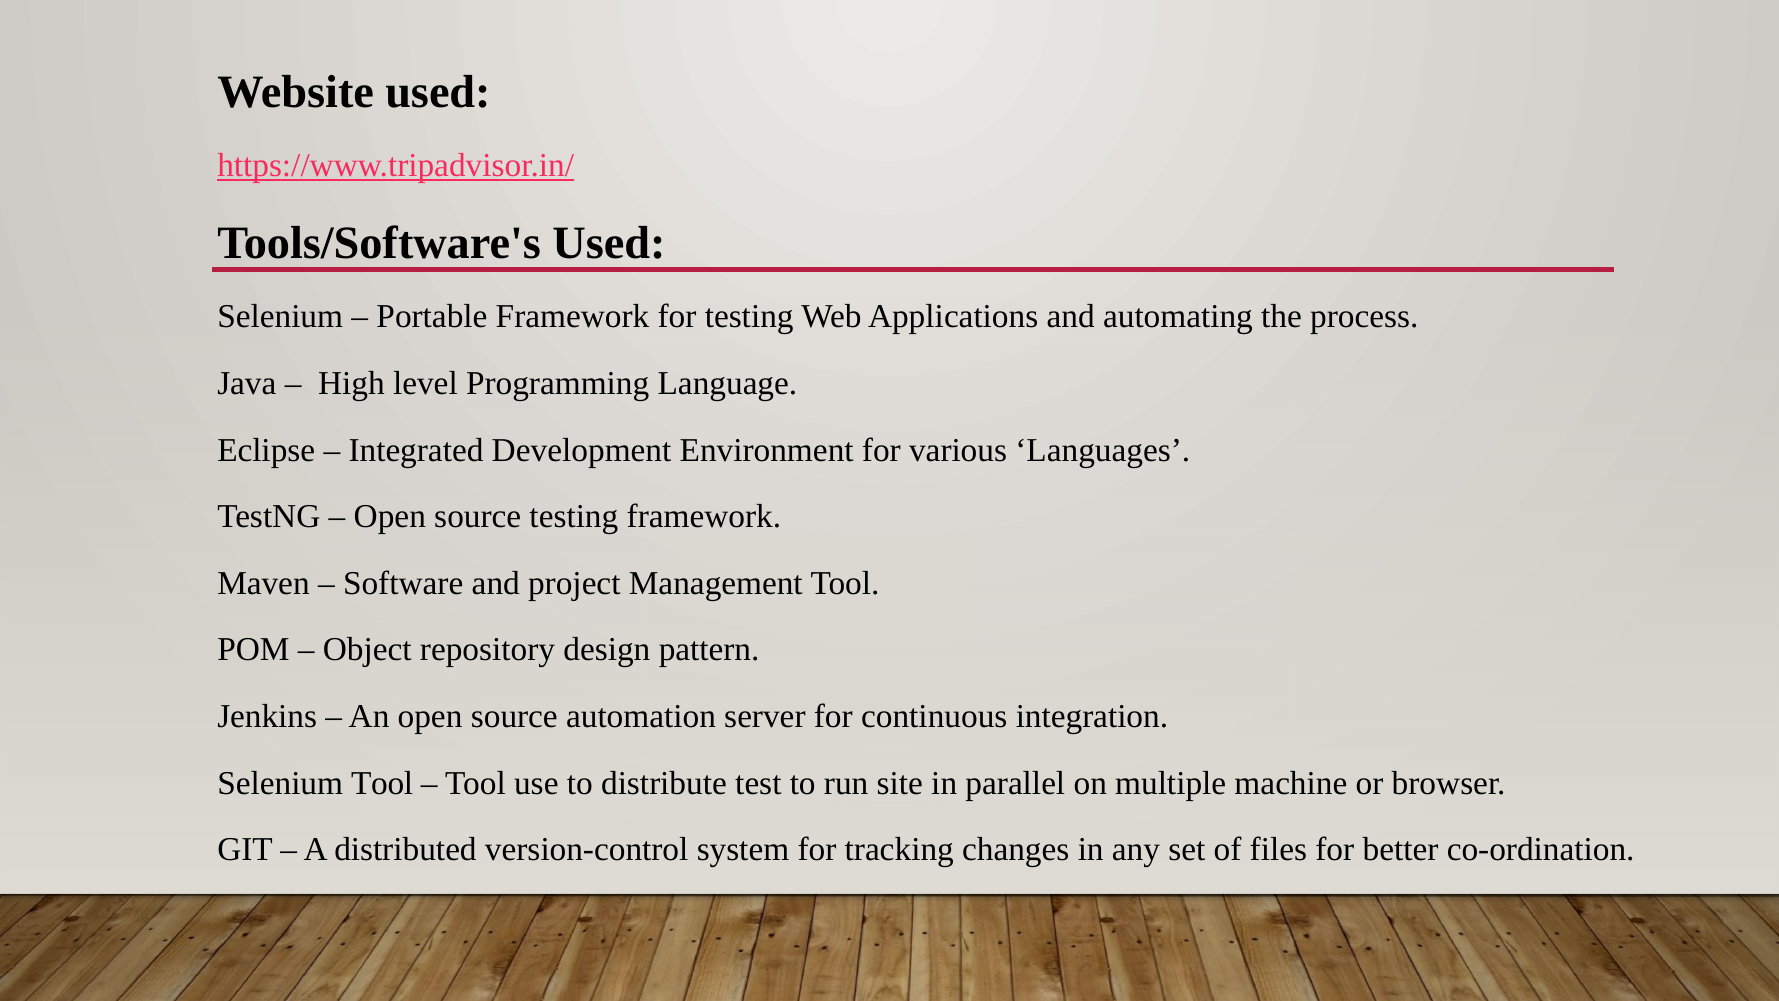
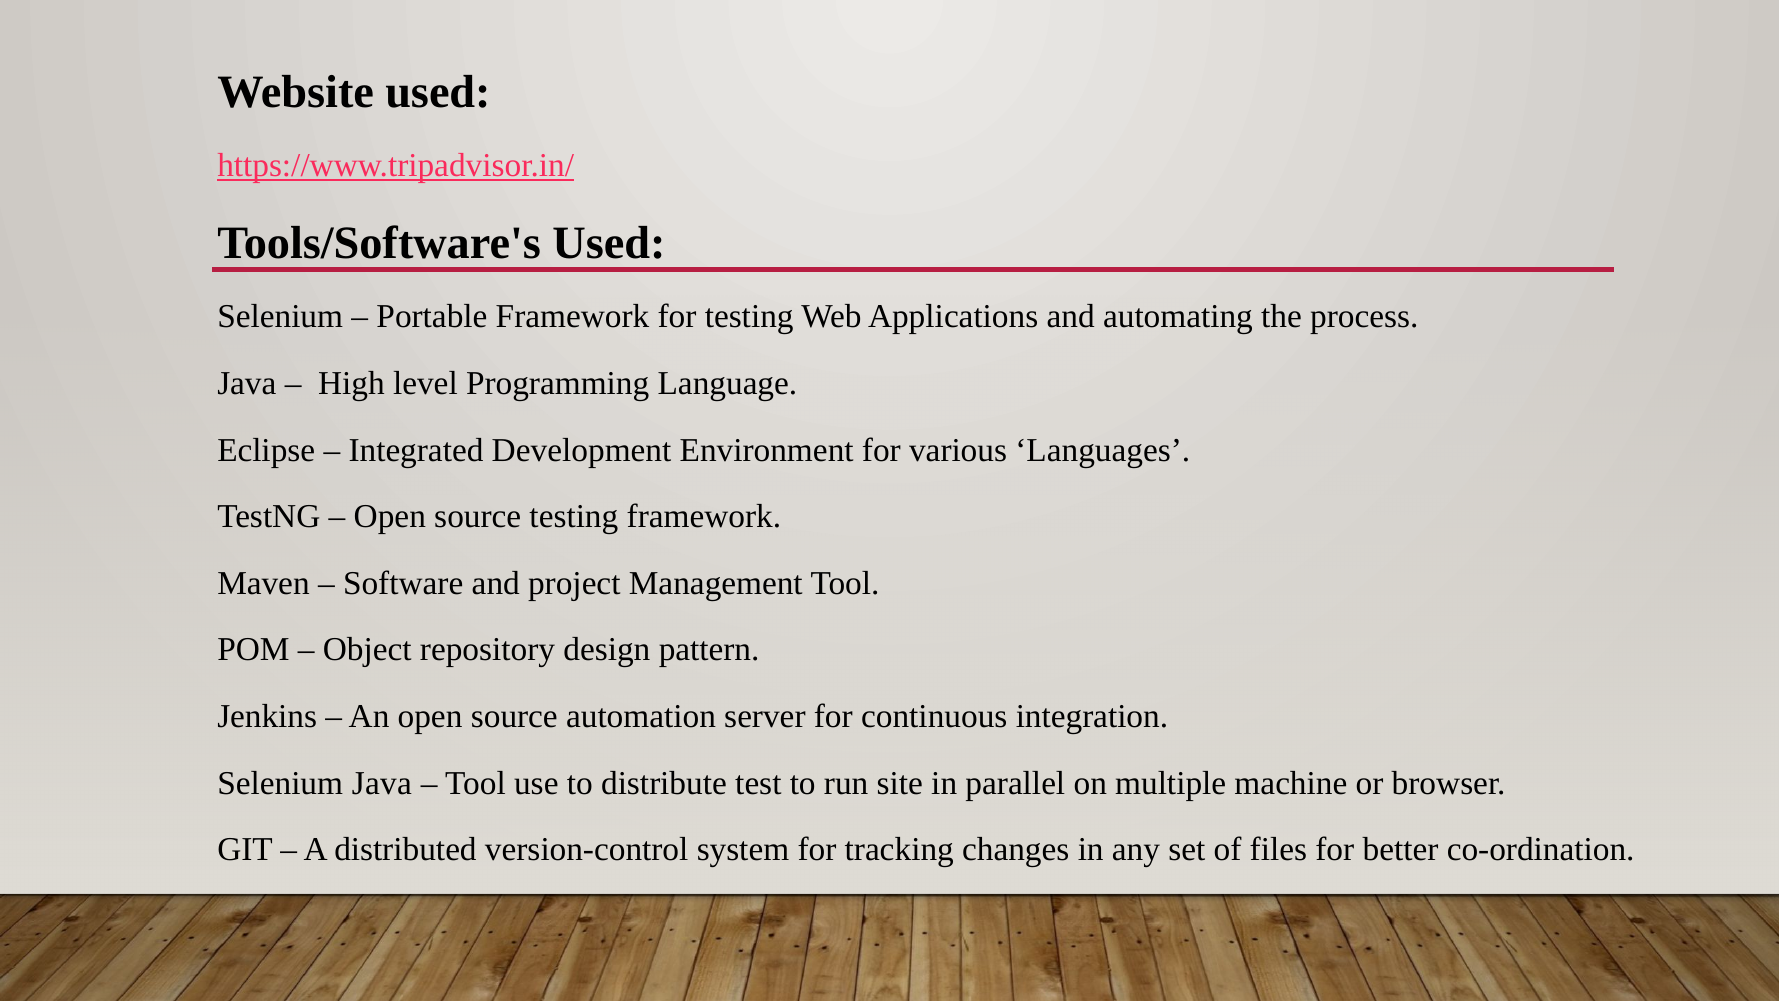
Selenium Tool: Tool -> Java
